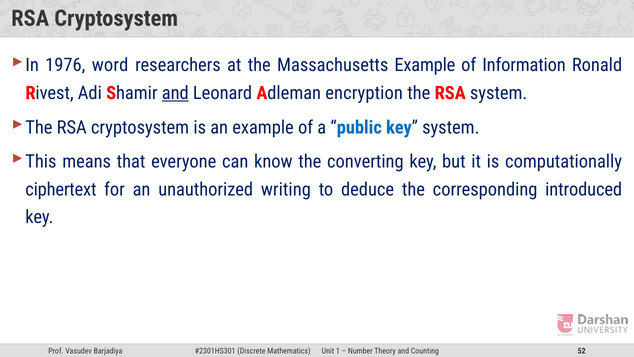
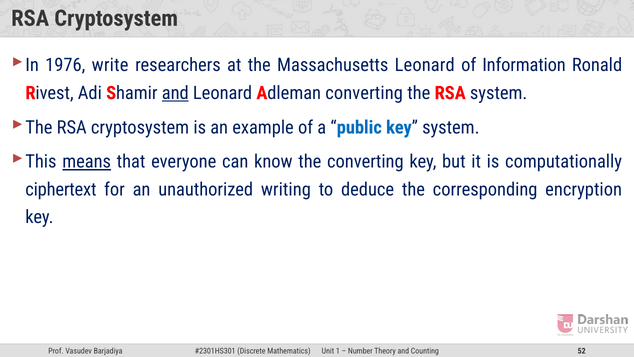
word: word -> write
Massachusetts Example: Example -> Leonard
Adleman encryption: encryption -> converting
means underline: none -> present
introduced: introduced -> encryption
